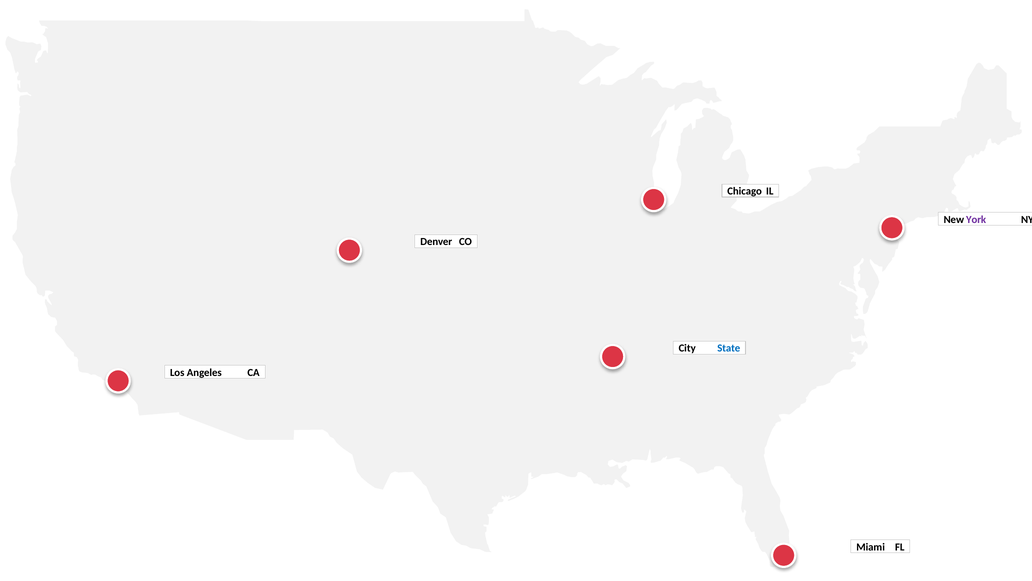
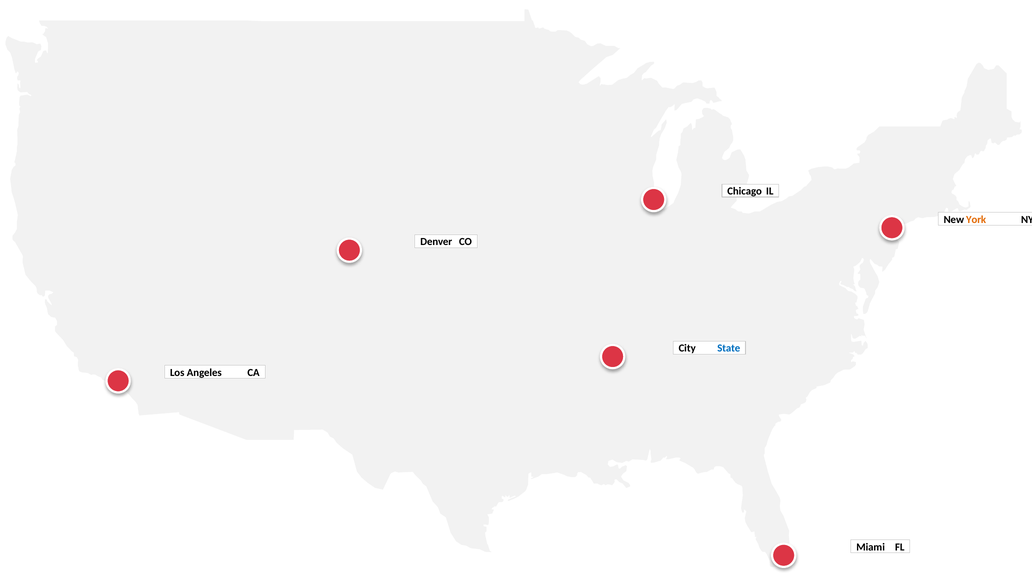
York colour: purple -> orange
